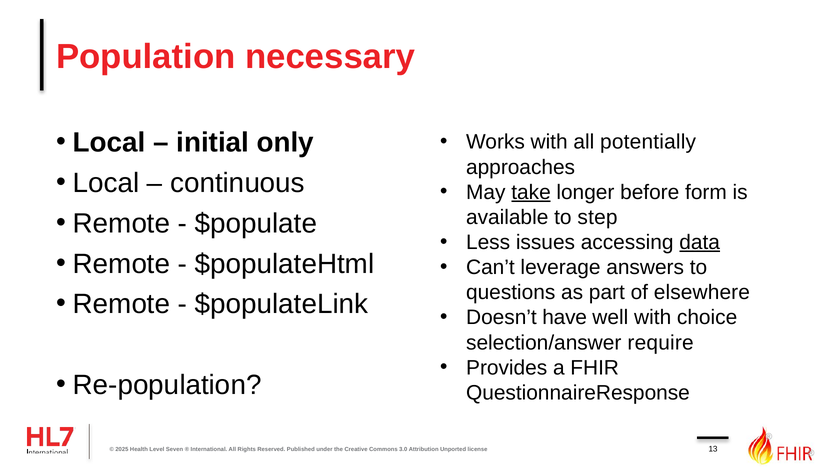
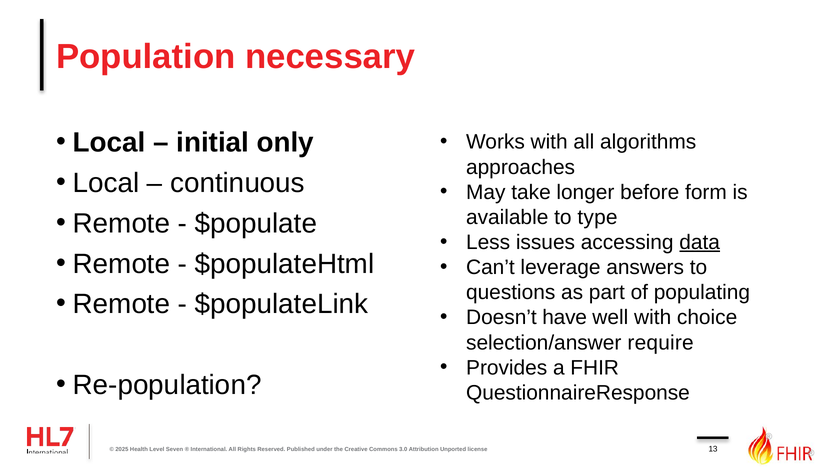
potentially: potentially -> algorithms
take underline: present -> none
step: step -> type
elsewhere: elsewhere -> populating
